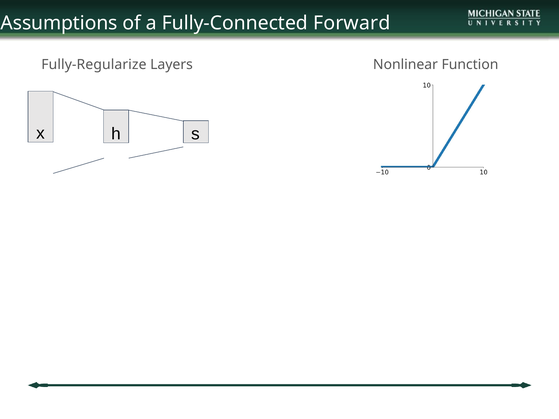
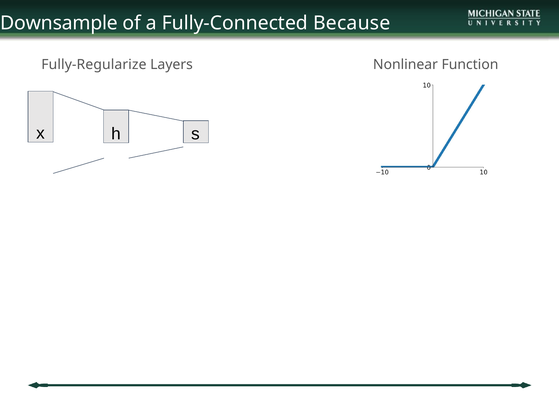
Assumptions: Assumptions -> Downsample
Forward: Forward -> Because
